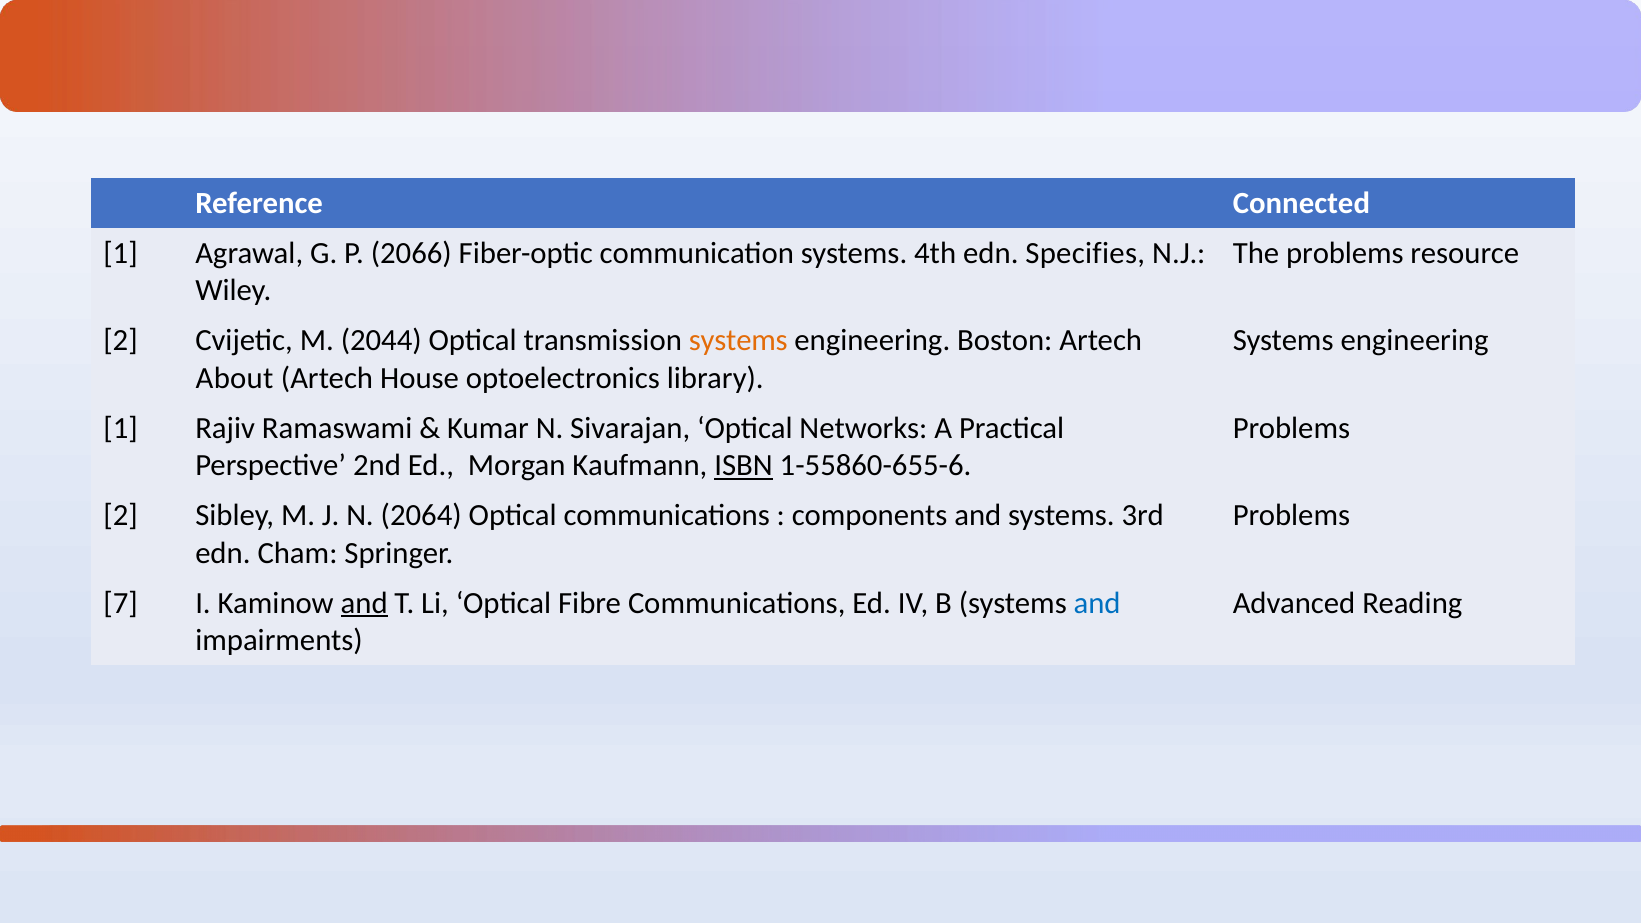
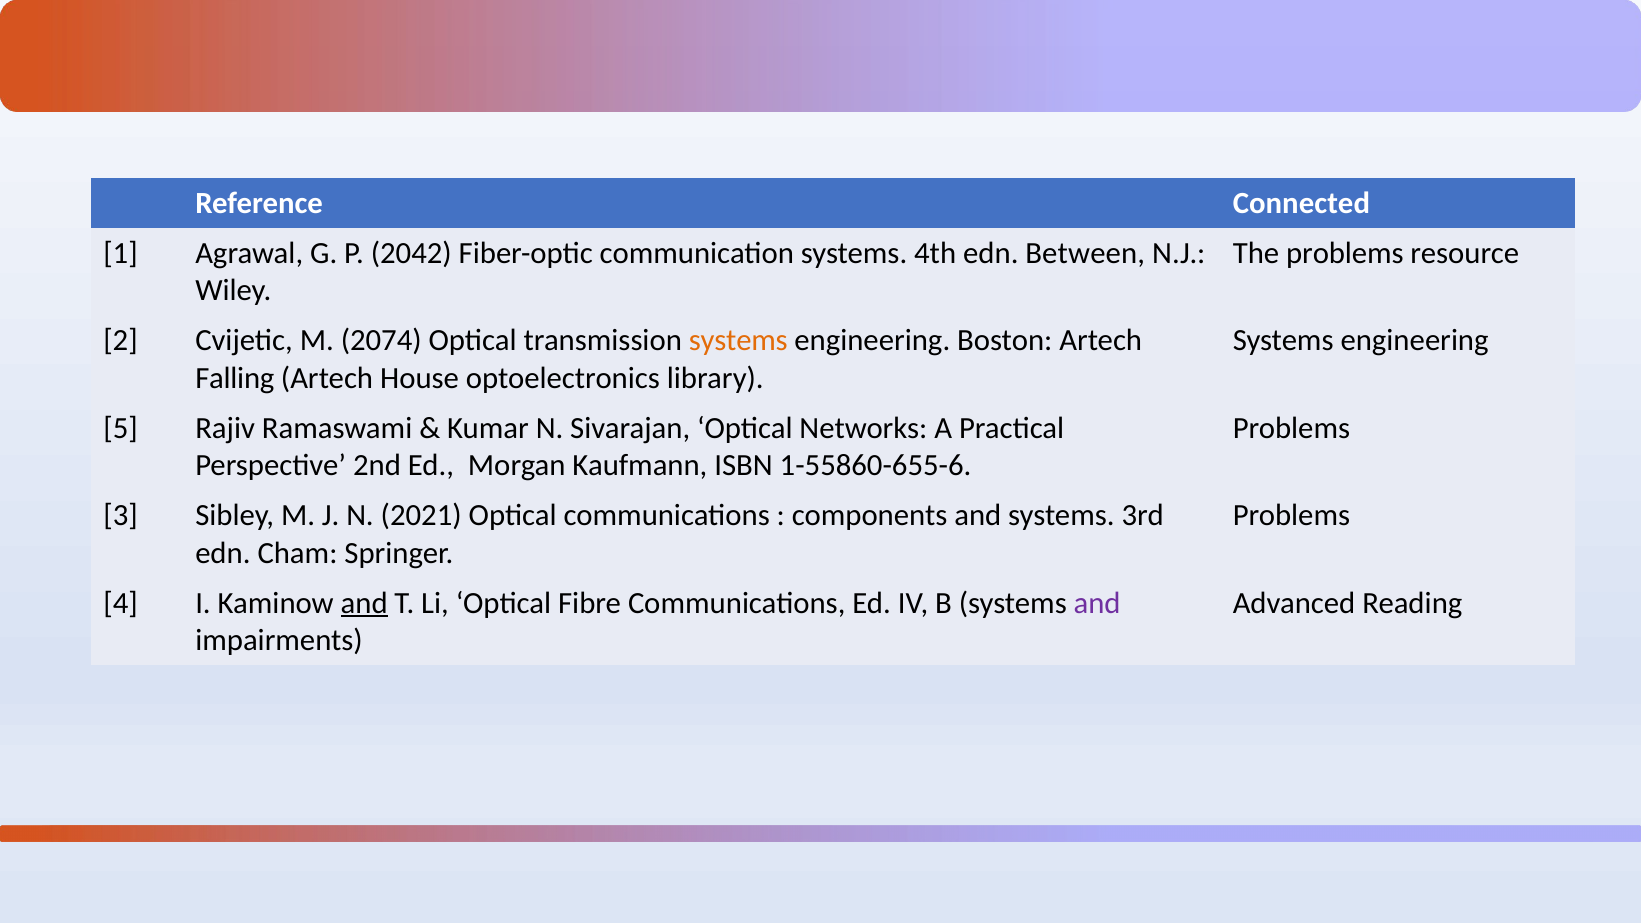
2066: 2066 -> 2042
Specifies: Specifies -> Between
2044: 2044 -> 2074
About: About -> Falling
1 at (121, 428): 1 -> 5
ISBN underline: present -> none
2 at (121, 516): 2 -> 3
2064: 2064 -> 2021
7: 7 -> 4
and at (1097, 603) colour: blue -> purple
